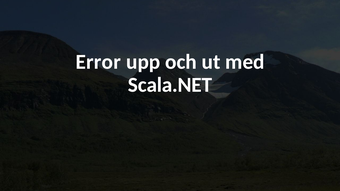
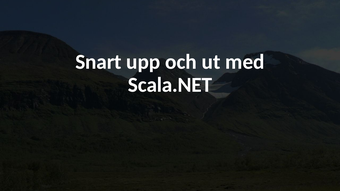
Error: Error -> Snart
